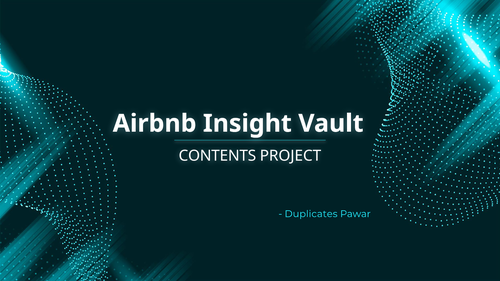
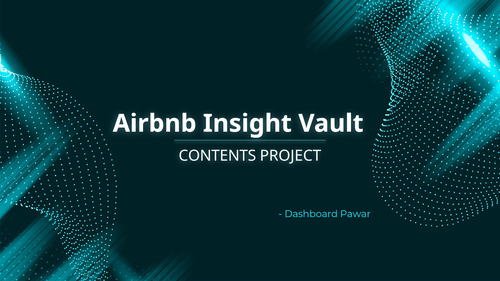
Duplicates: Duplicates -> Dashboard
